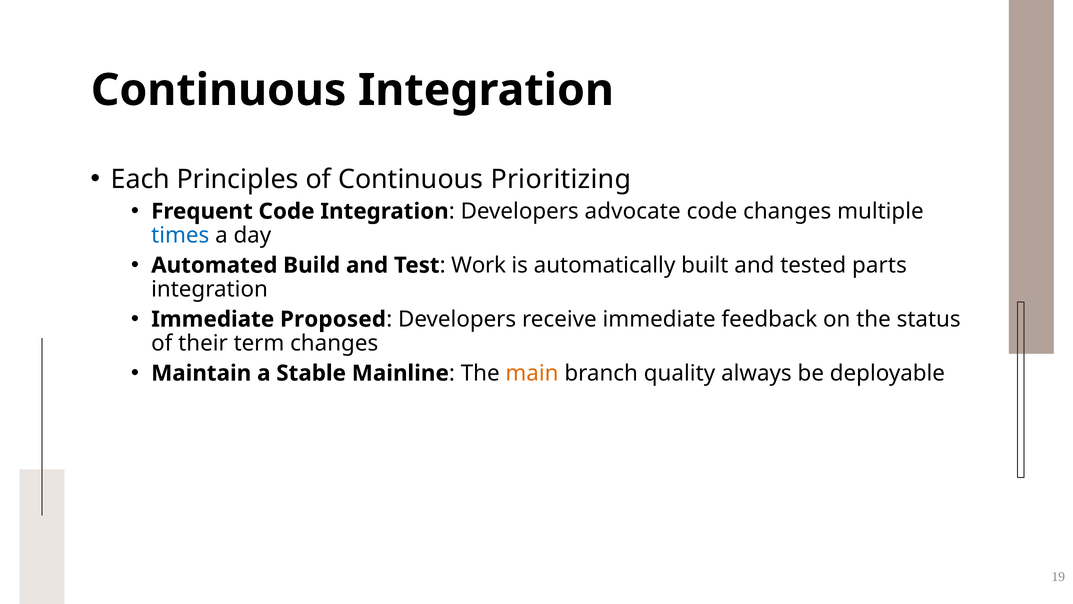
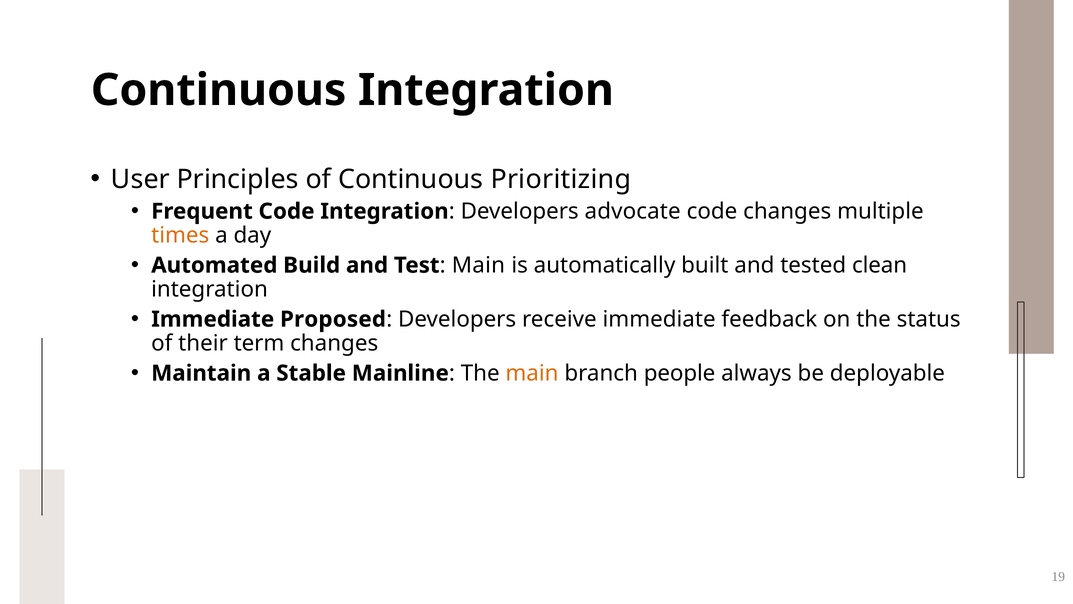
Each: Each -> User
times colour: blue -> orange
Work at (479, 265): Work -> Main
parts: parts -> clean
quality: quality -> people
